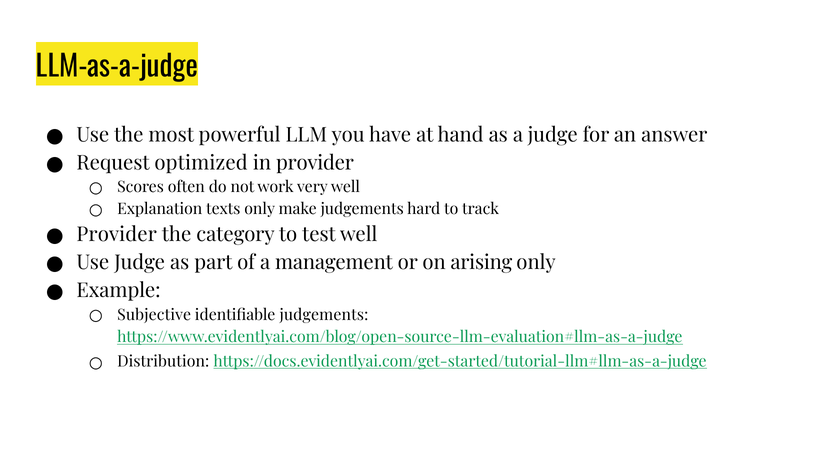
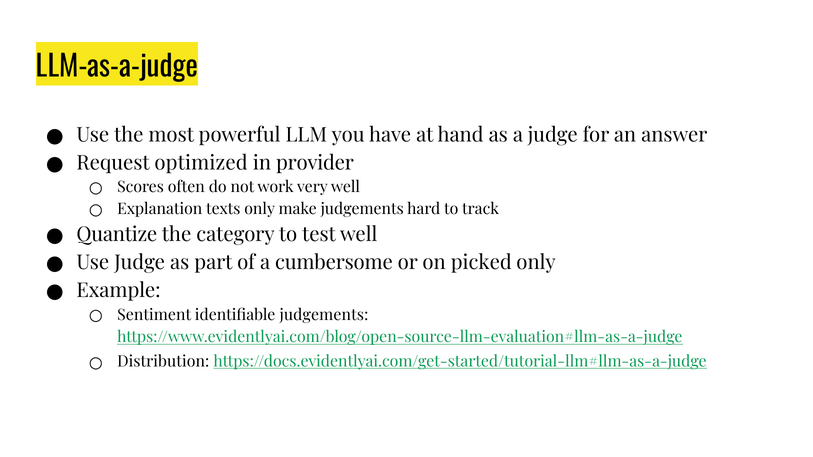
Provider at (117, 235): Provider -> Quantize
management: management -> cumbersome
arising: arising -> picked
Subjective: Subjective -> Sentiment
